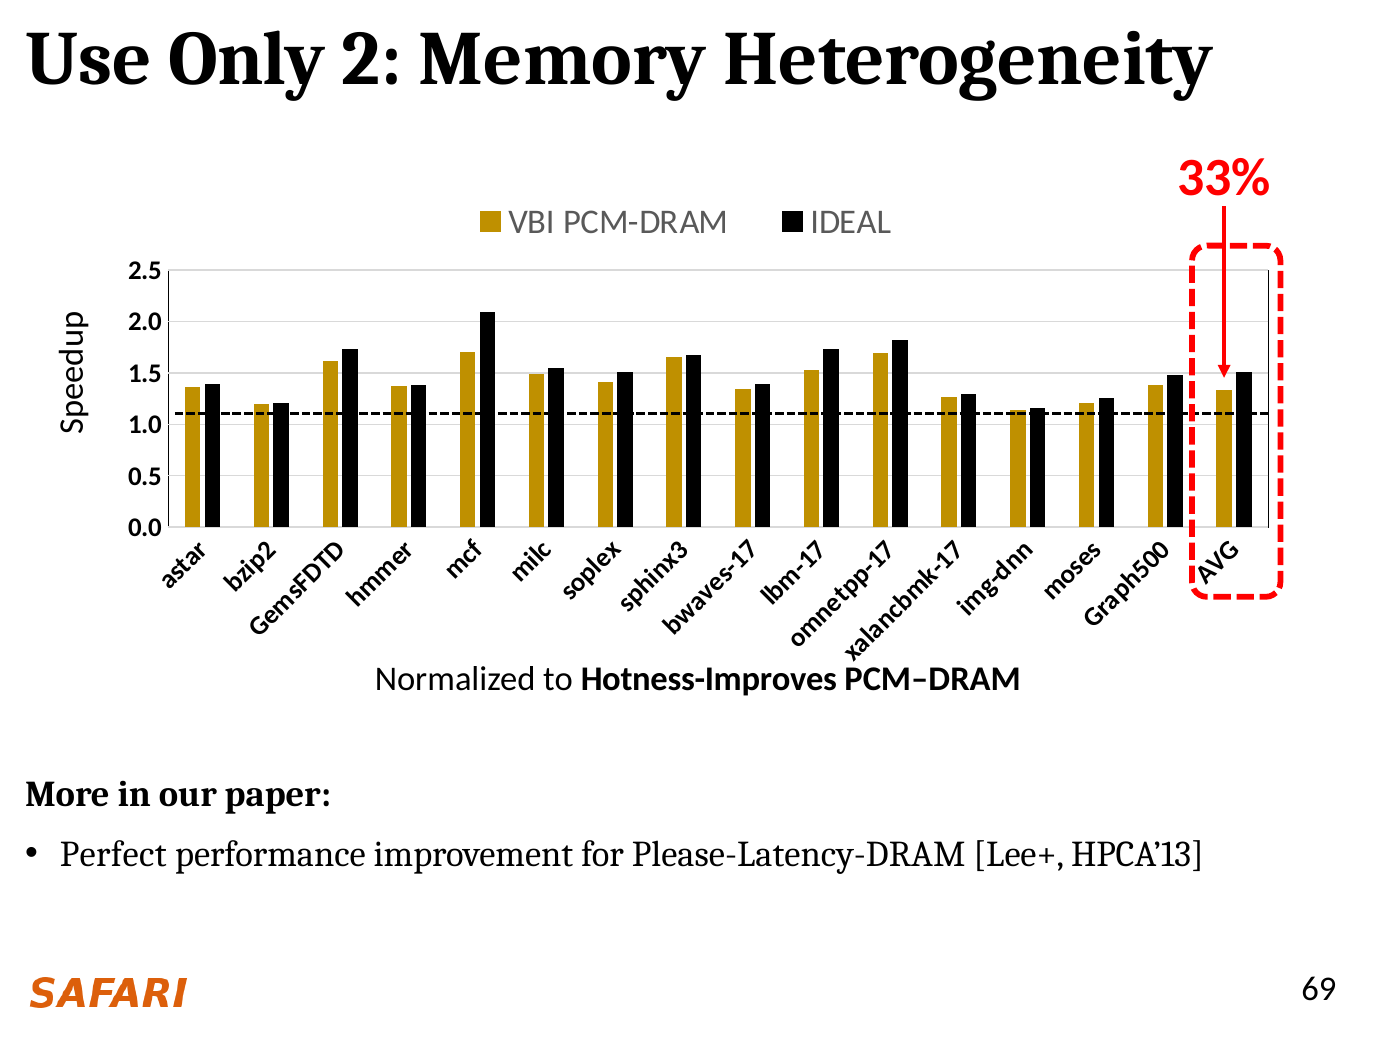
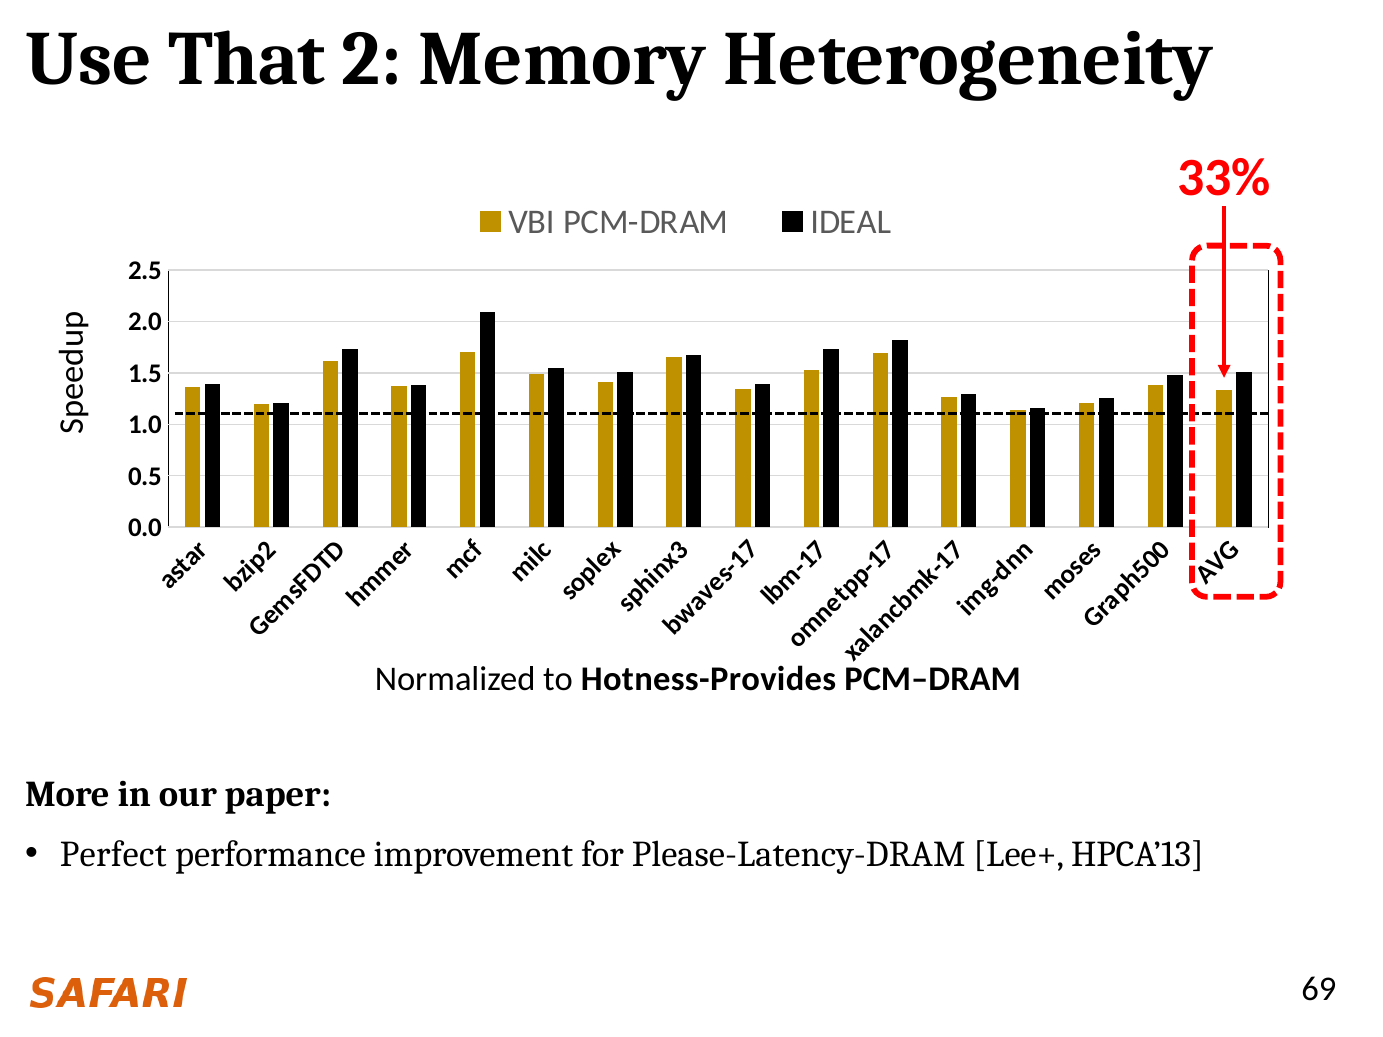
Only: Only -> That
Hotness-Improves: Hotness-Improves -> Hotness-Provides
